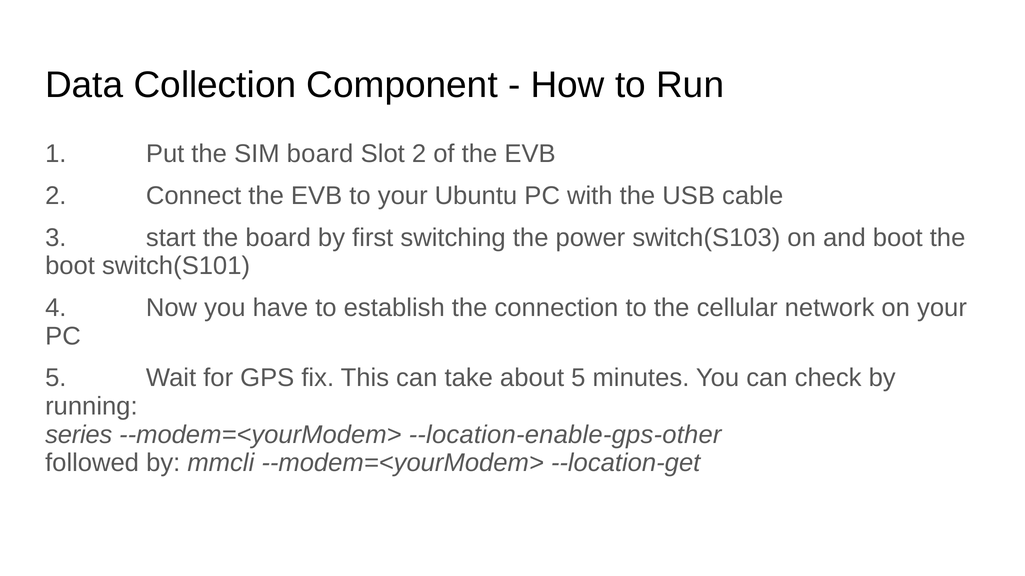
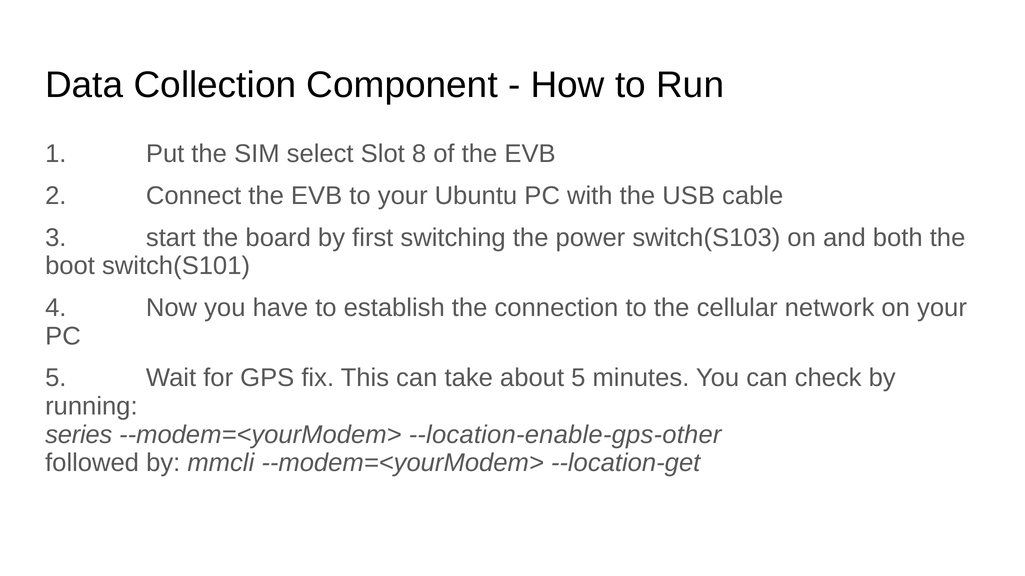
SIM board: board -> select
Slot 2: 2 -> 8
and boot: boot -> both
